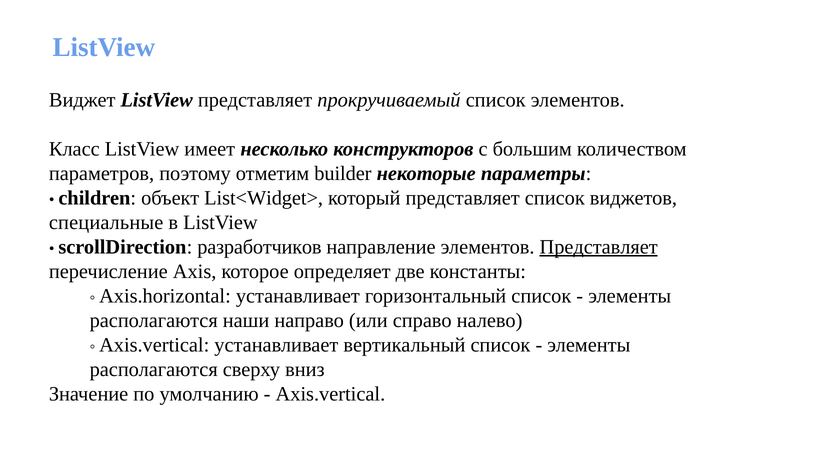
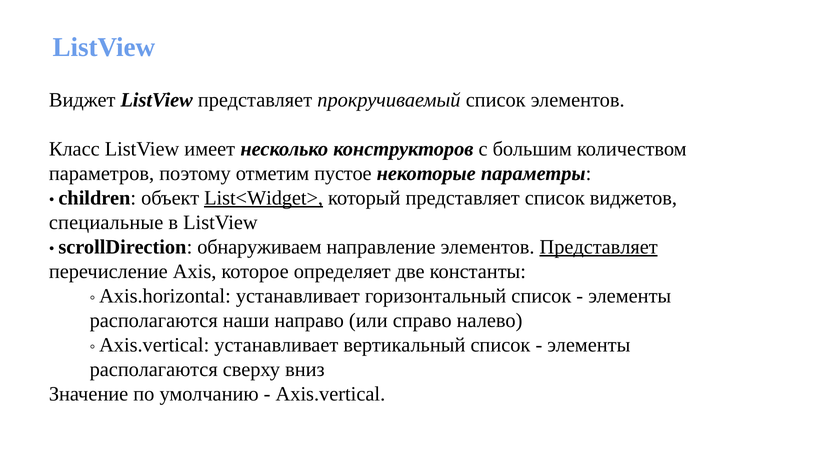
builder: builder -> пустое
List<Widget> underline: none -> present
разработчиков: разработчиков -> обнаруживаем
